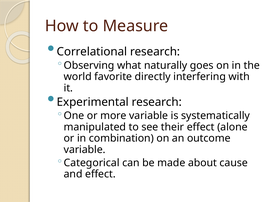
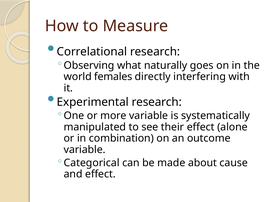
favorite: favorite -> females
